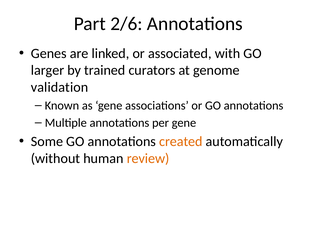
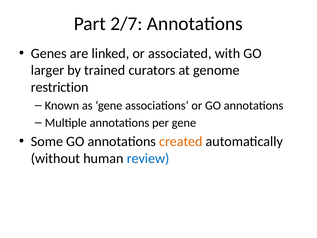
2/6: 2/6 -> 2/7
validation: validation -> restriction
review colour: orange -> blue
